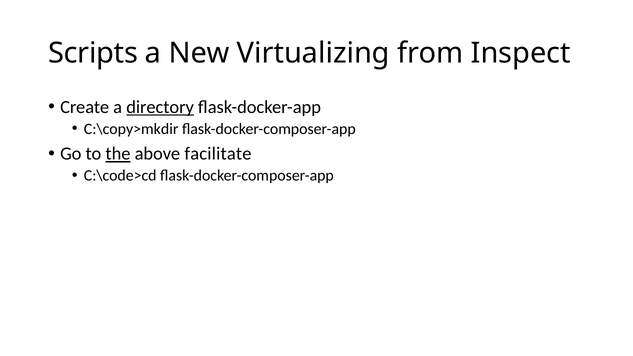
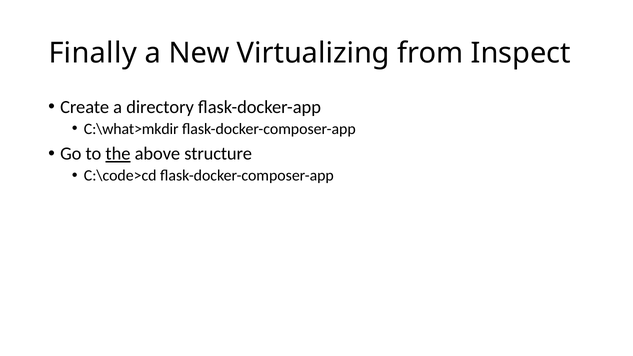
Scripts: Scripts -> Finally
directory underline: present -> none
C:\copy>mkdir: C:\copy>mkdir -> C:\what>mkdir
facilitate: facilitate -> structure
